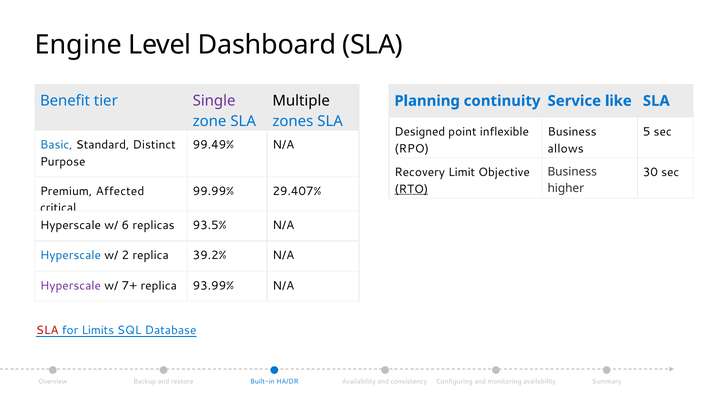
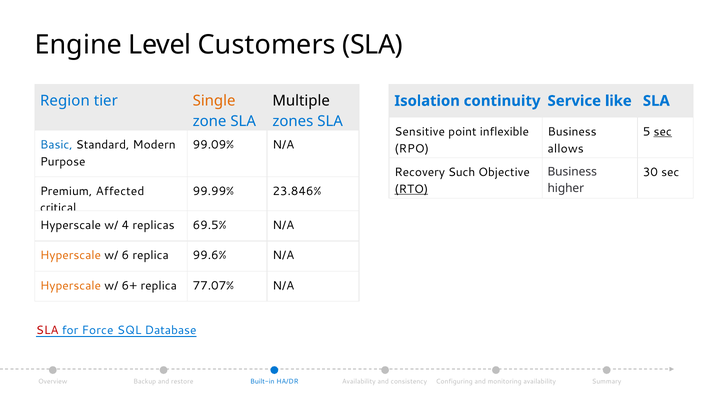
Dashboard: Dashboard -> Customers
Benefit: Benefit -> Region
Single colour: purple -> orange
Planning: Planning -> Isolation
Designed: Designed -> Sensitive
sec at (663, 132) underline: none -> present
Distinct: Distinct -> Modern
99.49%: 99.49% -> 99.09%
Limit: Limit -> Such
29.407%: 29.407% -> 23.846%
6: 6 -> 4
93.5%: 93.5% -> 69.5%
Hyperscale at (71, 255) colour: blue -> orange
2: 2 -> 6
39.2%: 39.2% -> 99.6%
Hyperscale at (71, 286) colour: purple -> orange
7+: 7+ -> 6+
93.99%: 93.99% -> 77.07%
Limits: Limits -> Force
